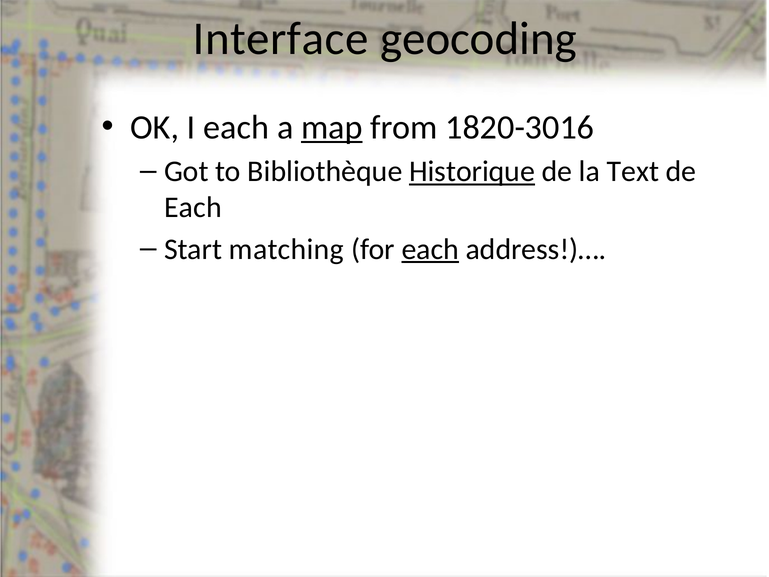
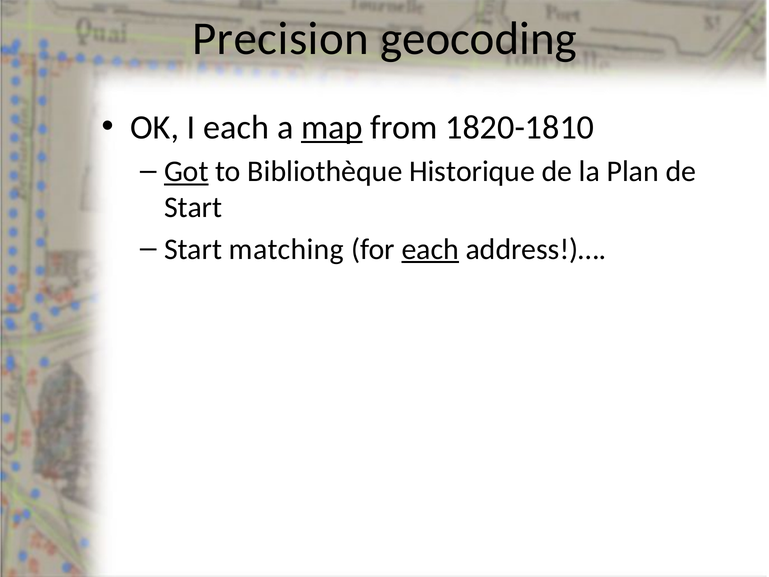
Interface: Interface -> Precision
1820-3016: 1820-3016 -> 1820-1810
Got underline: none -> present
Historique underline: present -> none
Text: Text -> Plan
Each at (193, 207): Each -> Start
